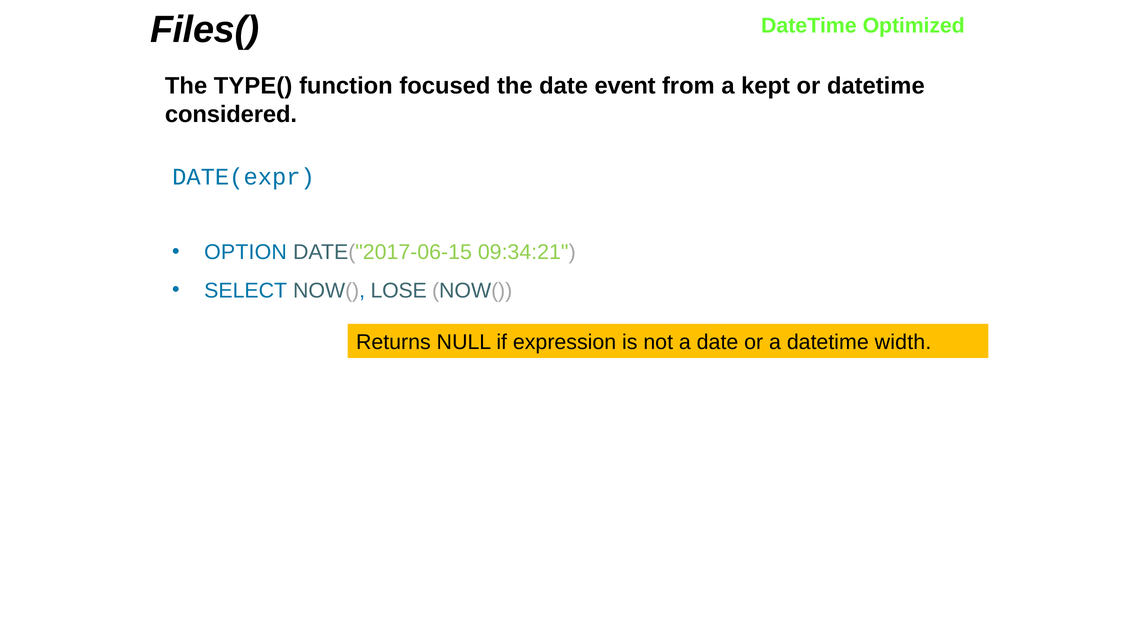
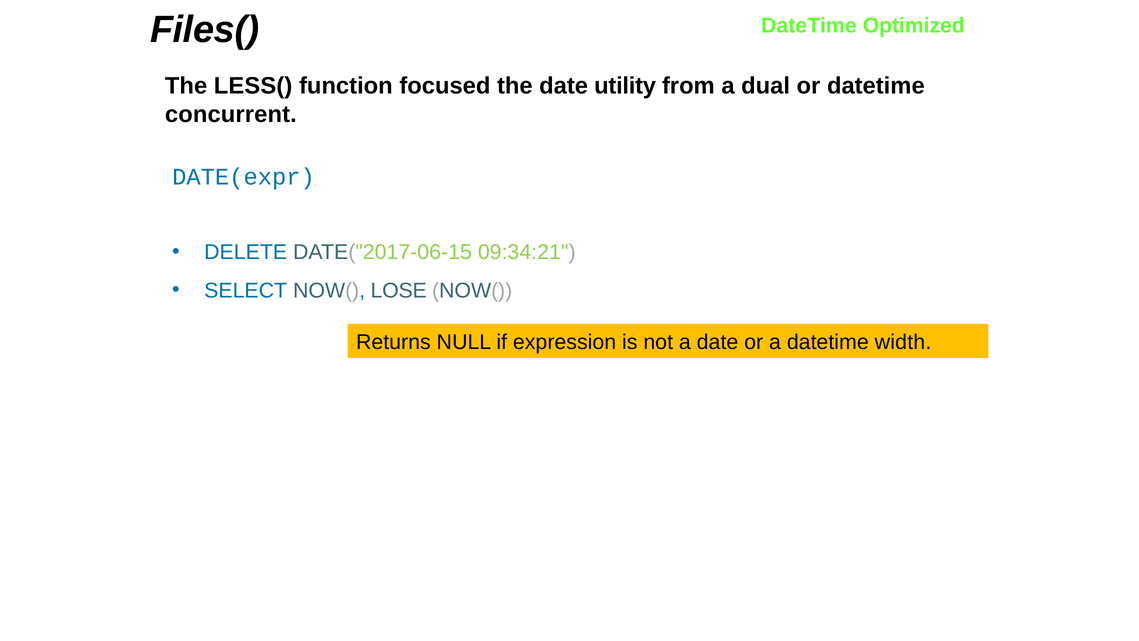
TYPE(: TYPE( -> LESS(
event: event -> utility
kept: kept -> dual
considered: considered -> concurrent
OPTION: OPTION -> DELETE
